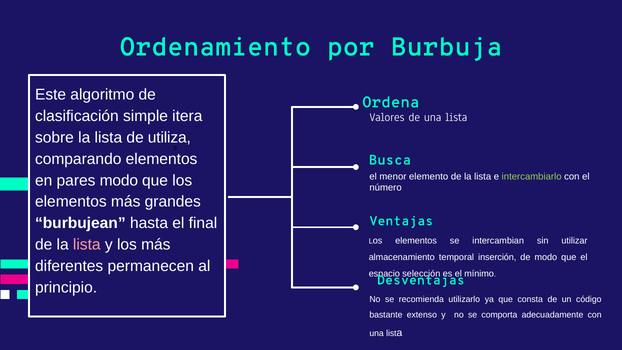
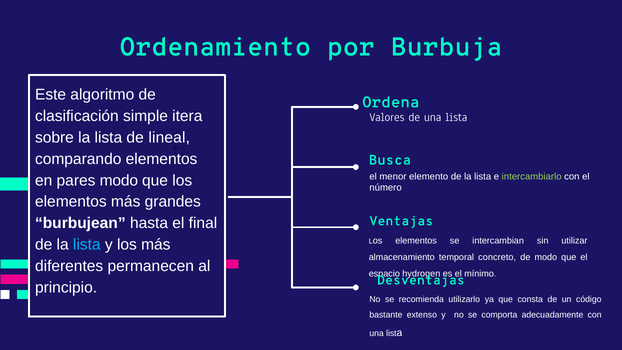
utiliza: utiliza -> lineal
lista at (87, 245) colour: pink -> light blue
inserción: inserción -> concreto
espacio selección: selección -> hydrogen
